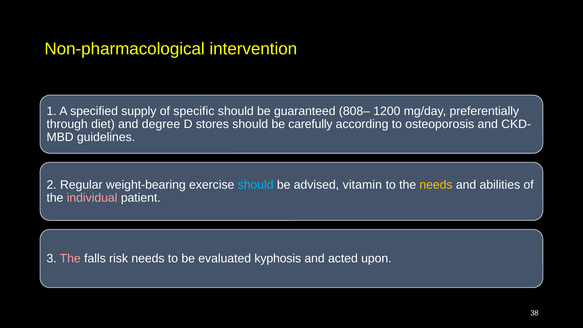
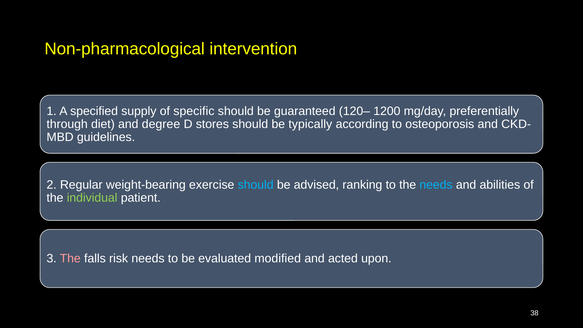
808–: 808– -> 120–
carefully: carefully -> typically
vitamin: vitamin -> ranking
needs at (436, 185) colour: yellow -> light blue
individual colour: pink -> light green
kyphosis: kyphosis -> modified
